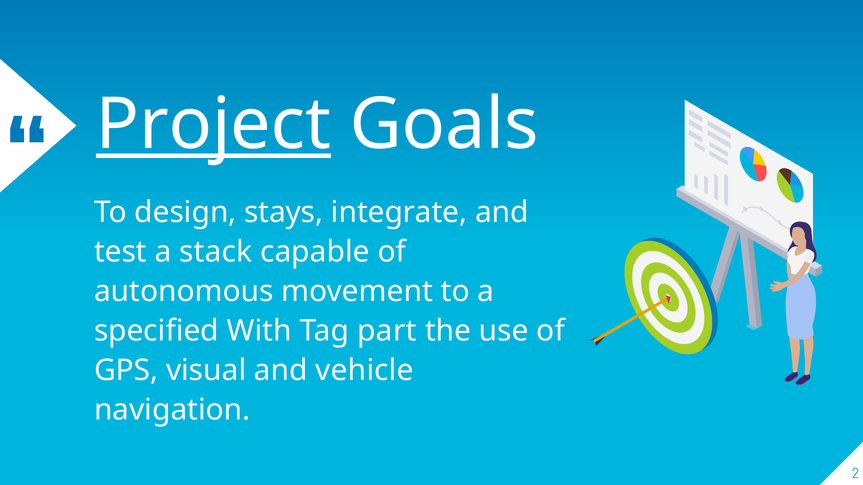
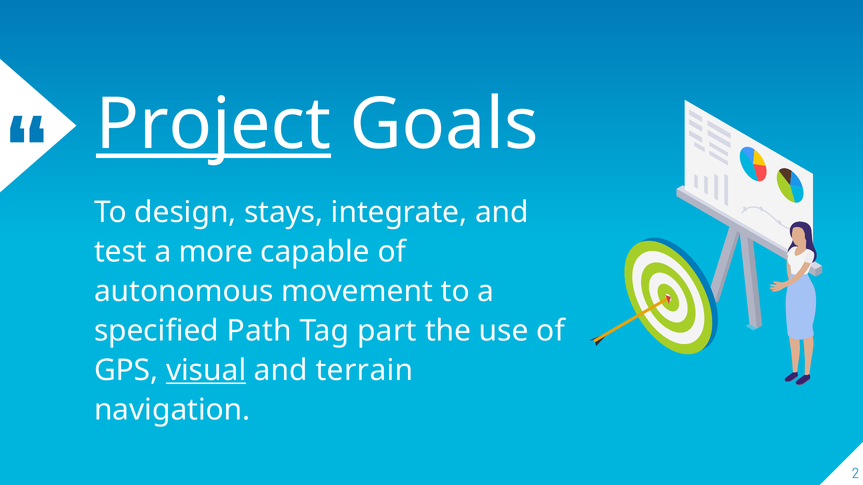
stack: stack -> more
With: With -> Path
visual underline: none -> present
vehicle: vehicle -> terrain
